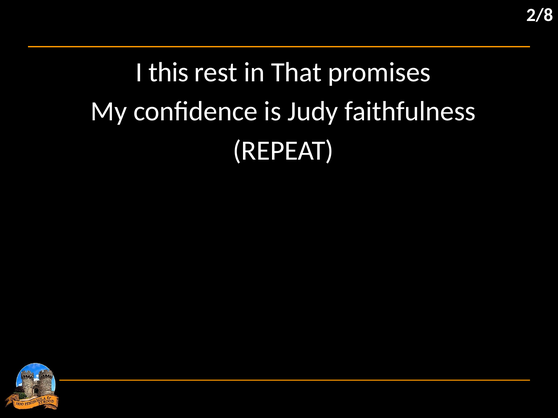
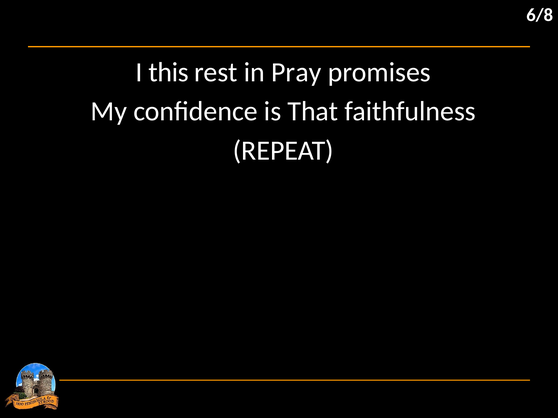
2/8: 2/8 -> 6/8
That: That -> Pray
Judy: Judy -> That
